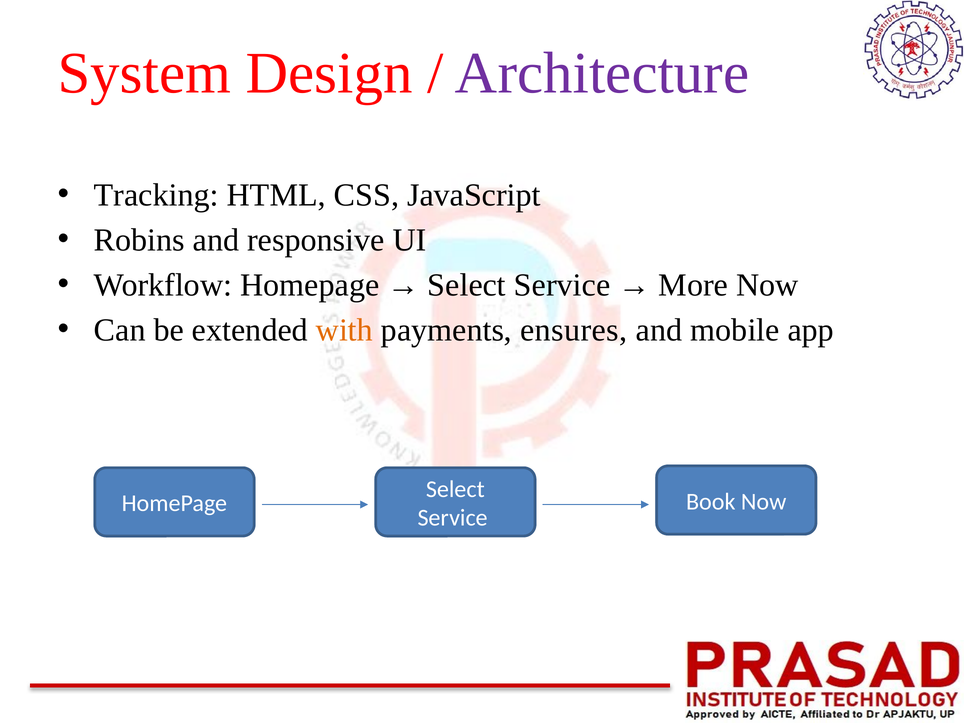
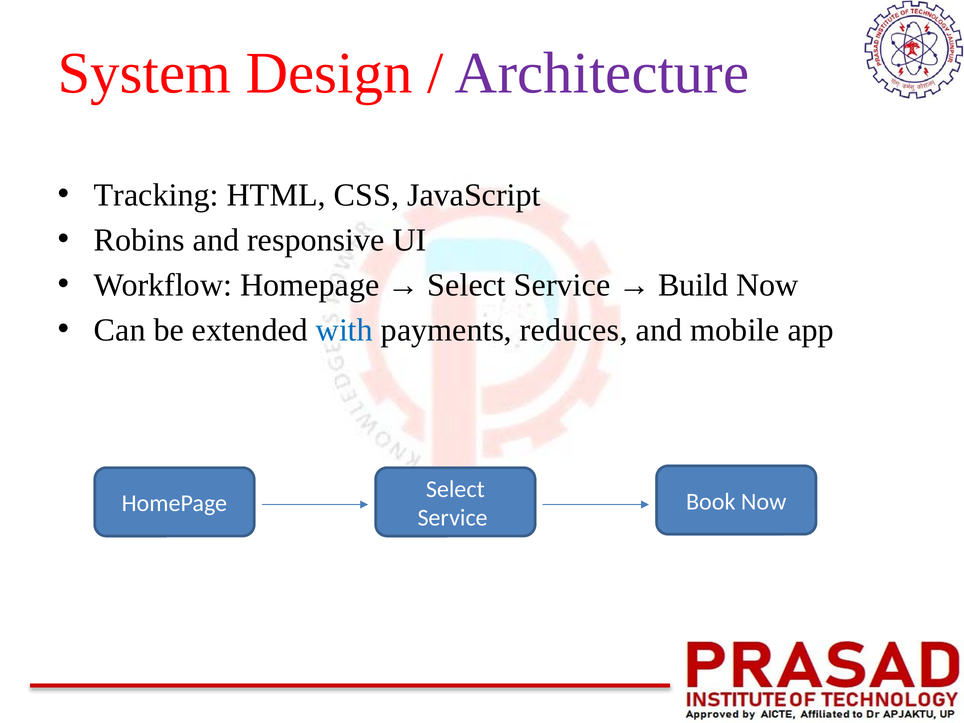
More: More -> Build
with colour: orange -> blue
ensures: ensures -> reduces
